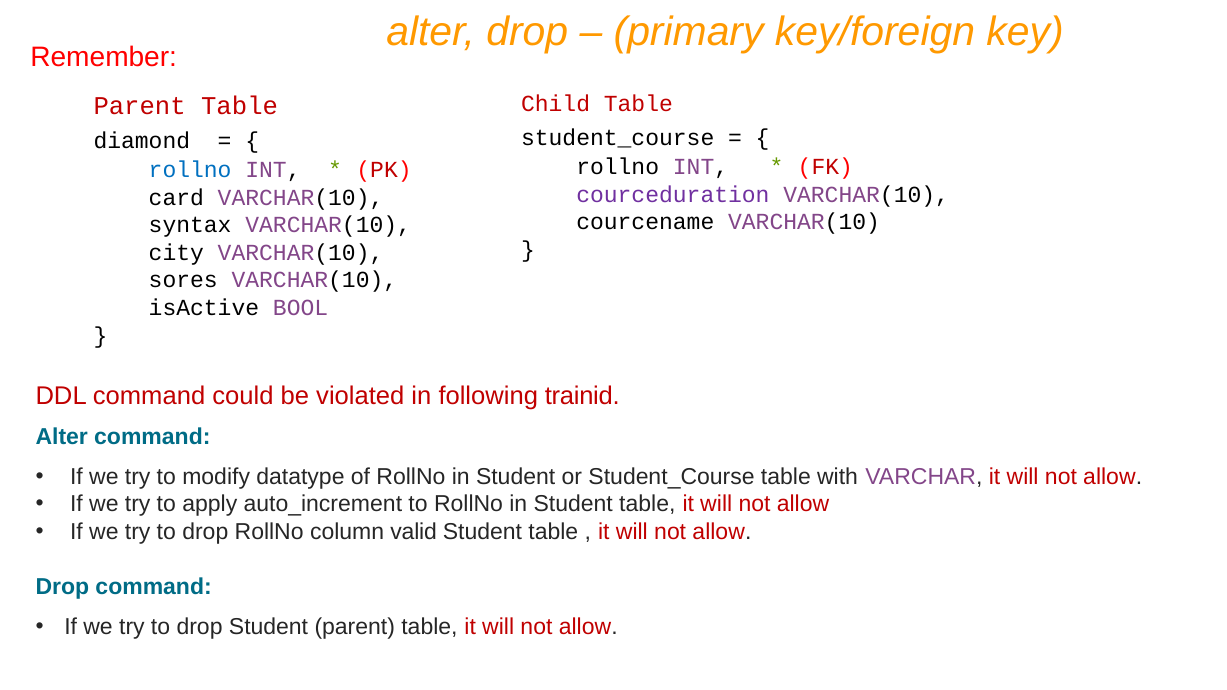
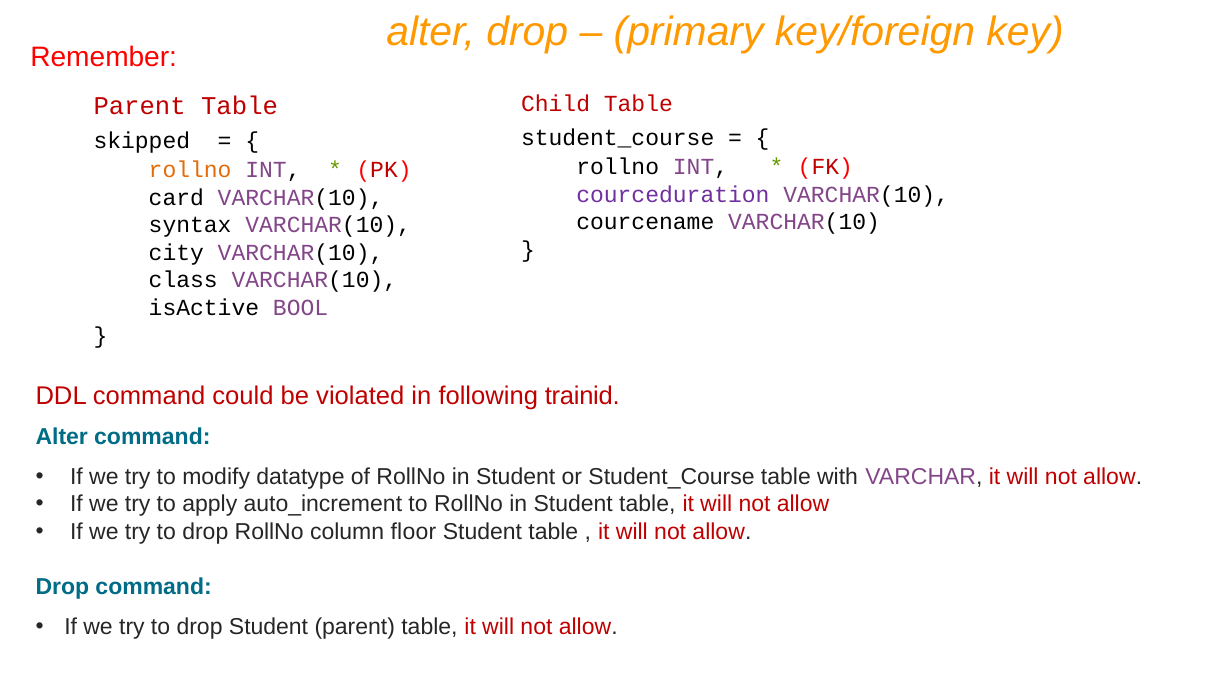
diamond: diamond -> skipped
rollno at (190, 170) colour: blue -> orange
sores: sores -> class
valid: valid -> floor
